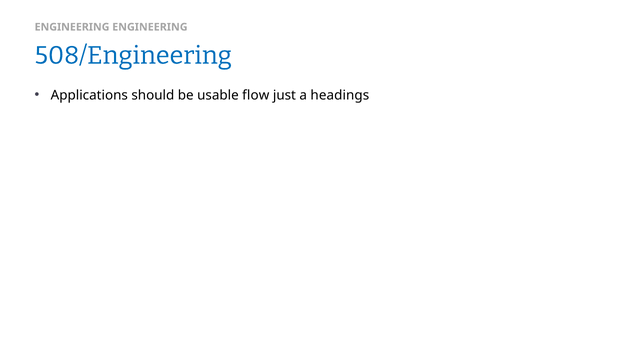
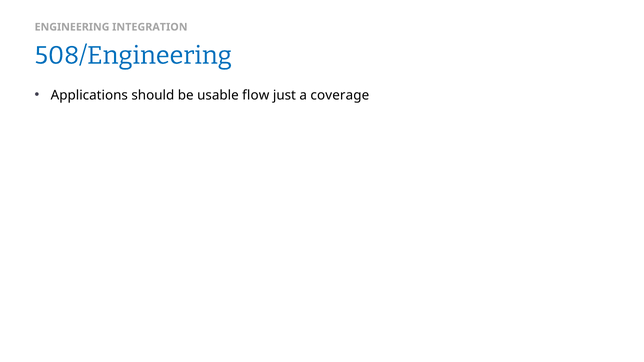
ENGINEERING ENGINEERING: ENGINEERING -> INTEGRATION
headings: headings -> coverage
